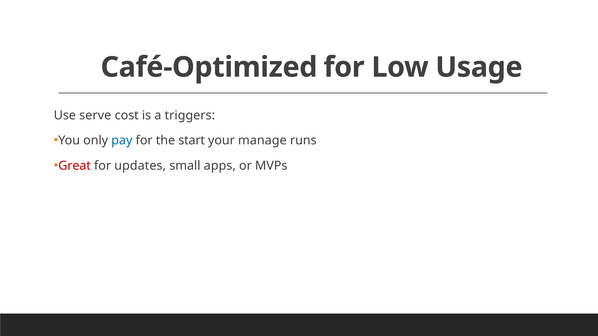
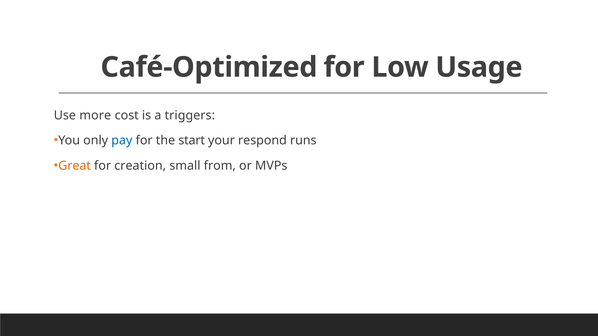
serve: serve -> more
manage: manage -> respond
Great colour: red -> orange
updates: updates -> creation
apps: apps -> from
